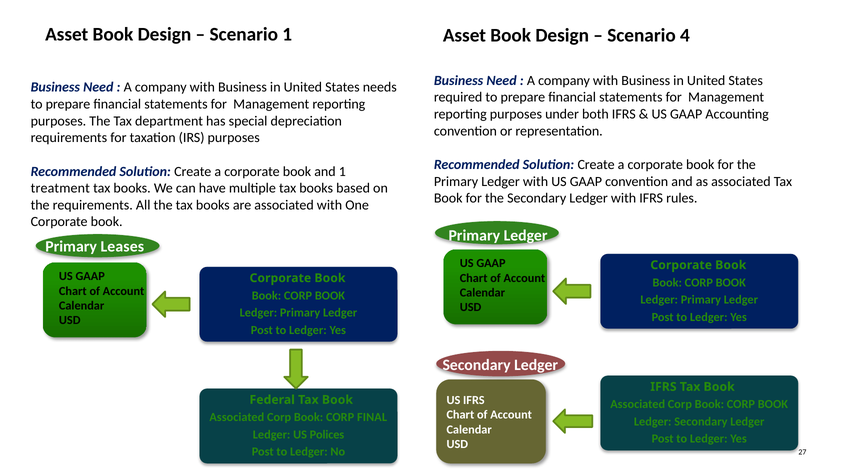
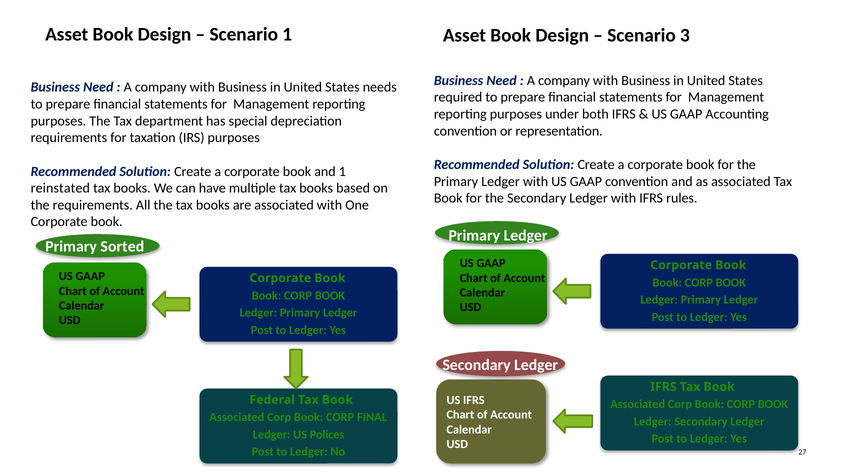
4: 4 -> 3
treatment: treatment -> reinstated
Leases: Leases -> Sorted
